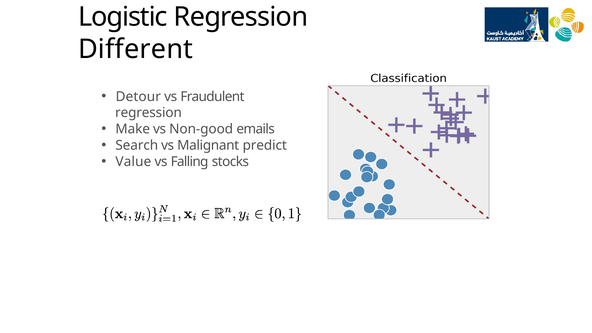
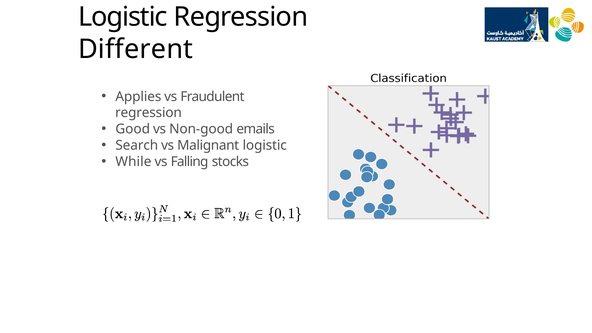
Detour: Detour -> Applies
Make: Make -> Good
Malignant predict: predict -> logistic
Value: Value -> While
